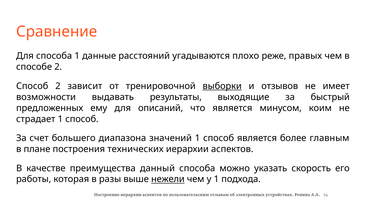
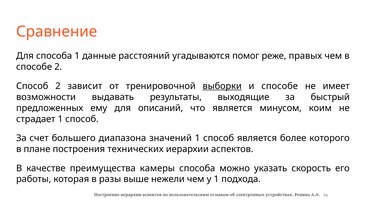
плохо: плохо -> помог
и отзывов: отзывов -> способе
главным: главным -> которого
данный: данный -> камеры
нежели underline: present -> none
